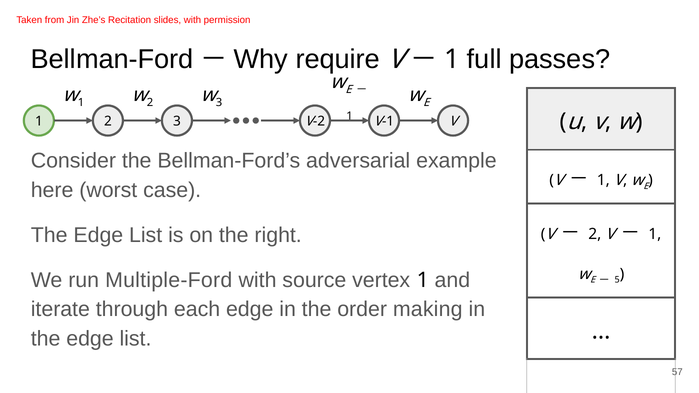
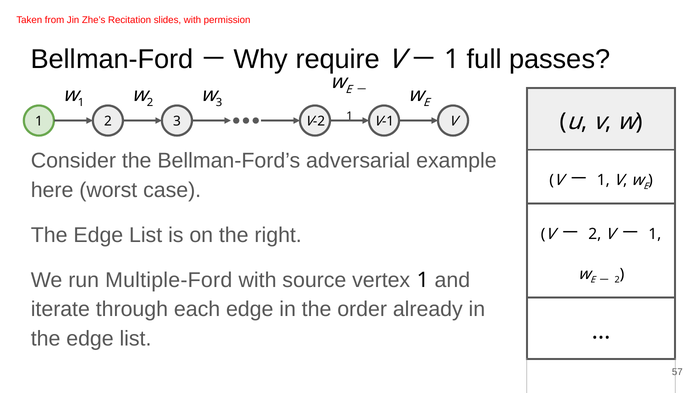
5 at (617, 280): 5 -> 2
making: making -> already
